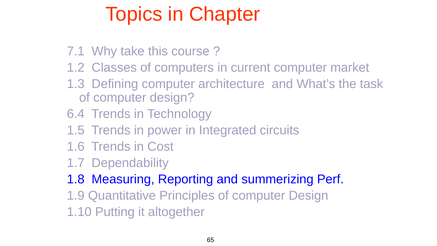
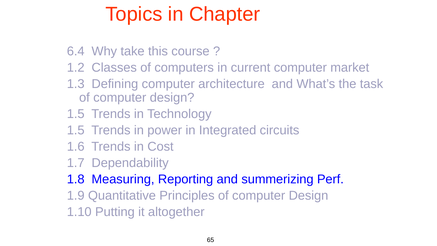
7.1: 7.1 -> 6.4
6.4 at (76, 114): 6.4 -> 1.5
